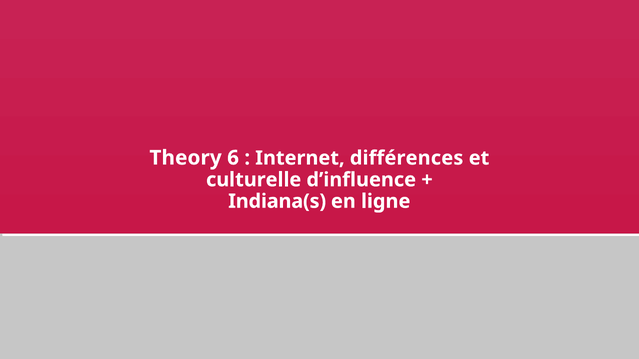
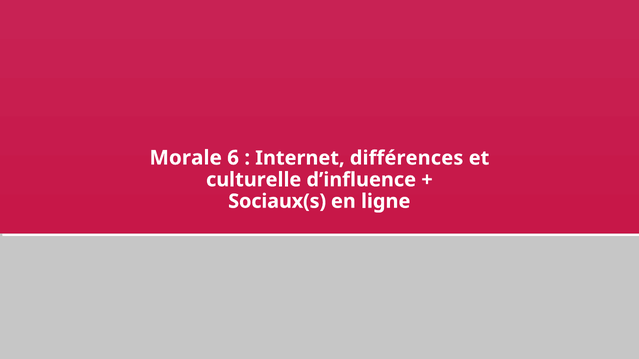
Theory: Theory -> Morale
Indiana(s: Indiana(s -> Sociaux(s
